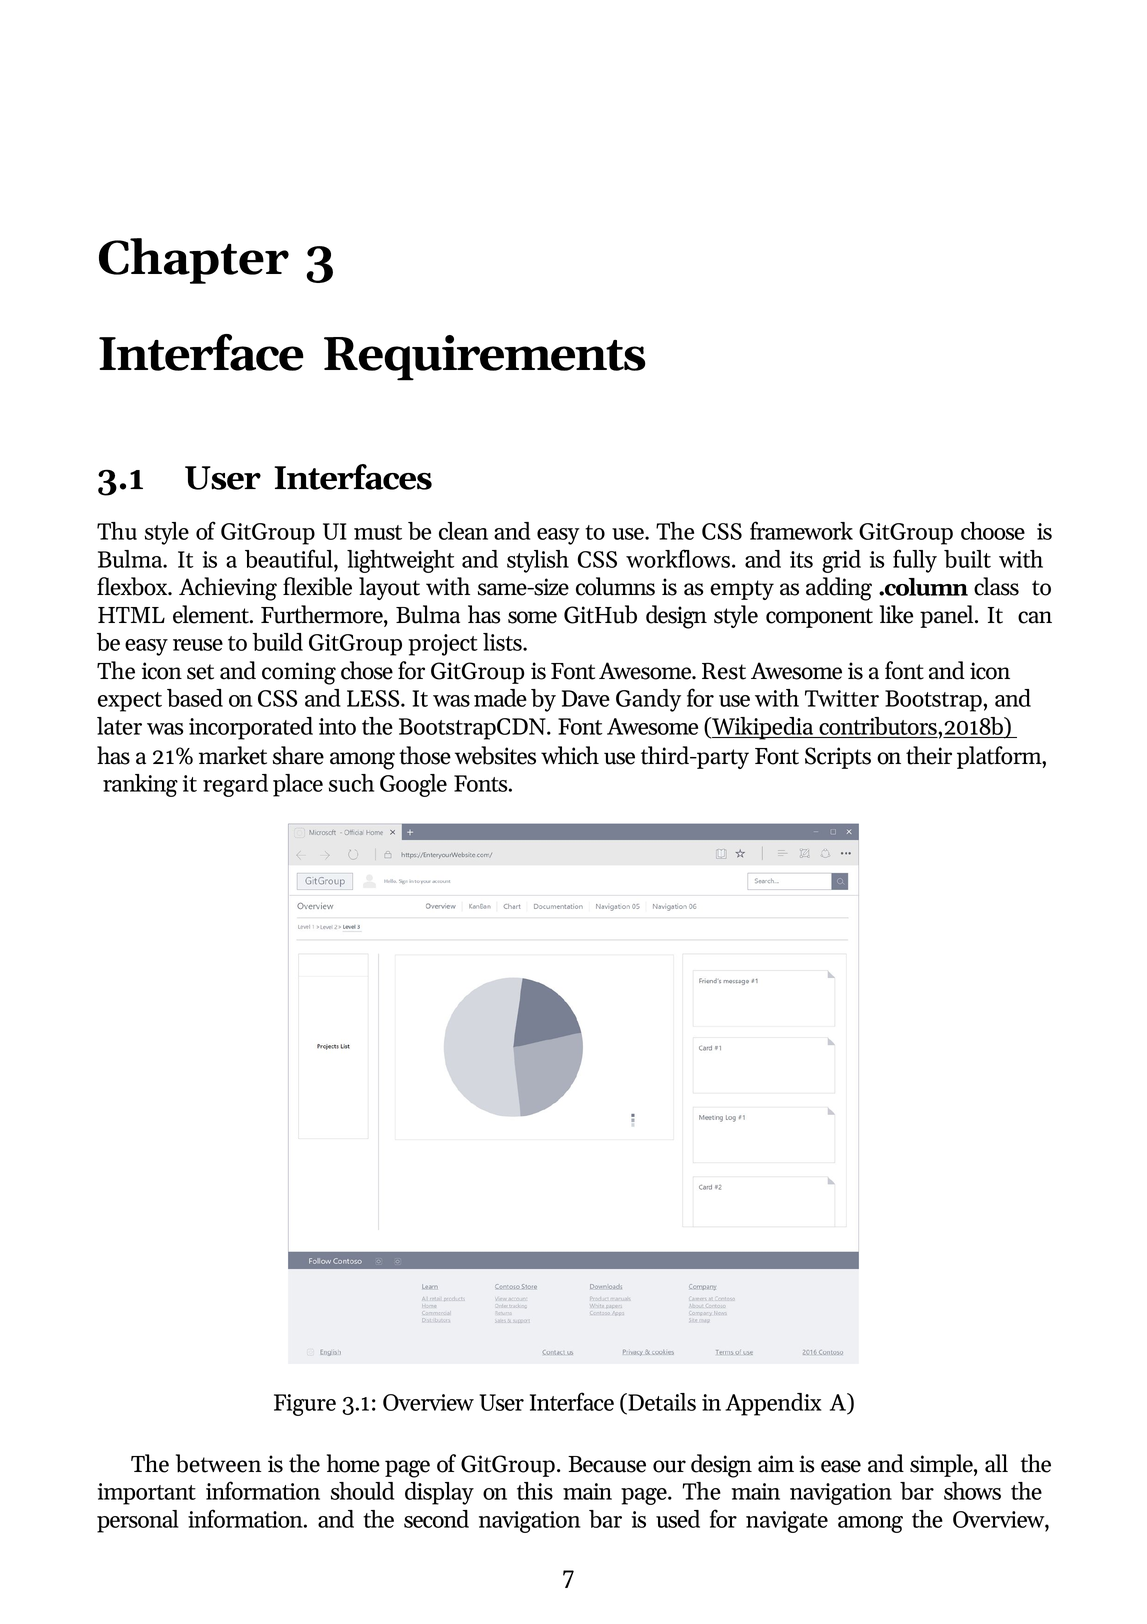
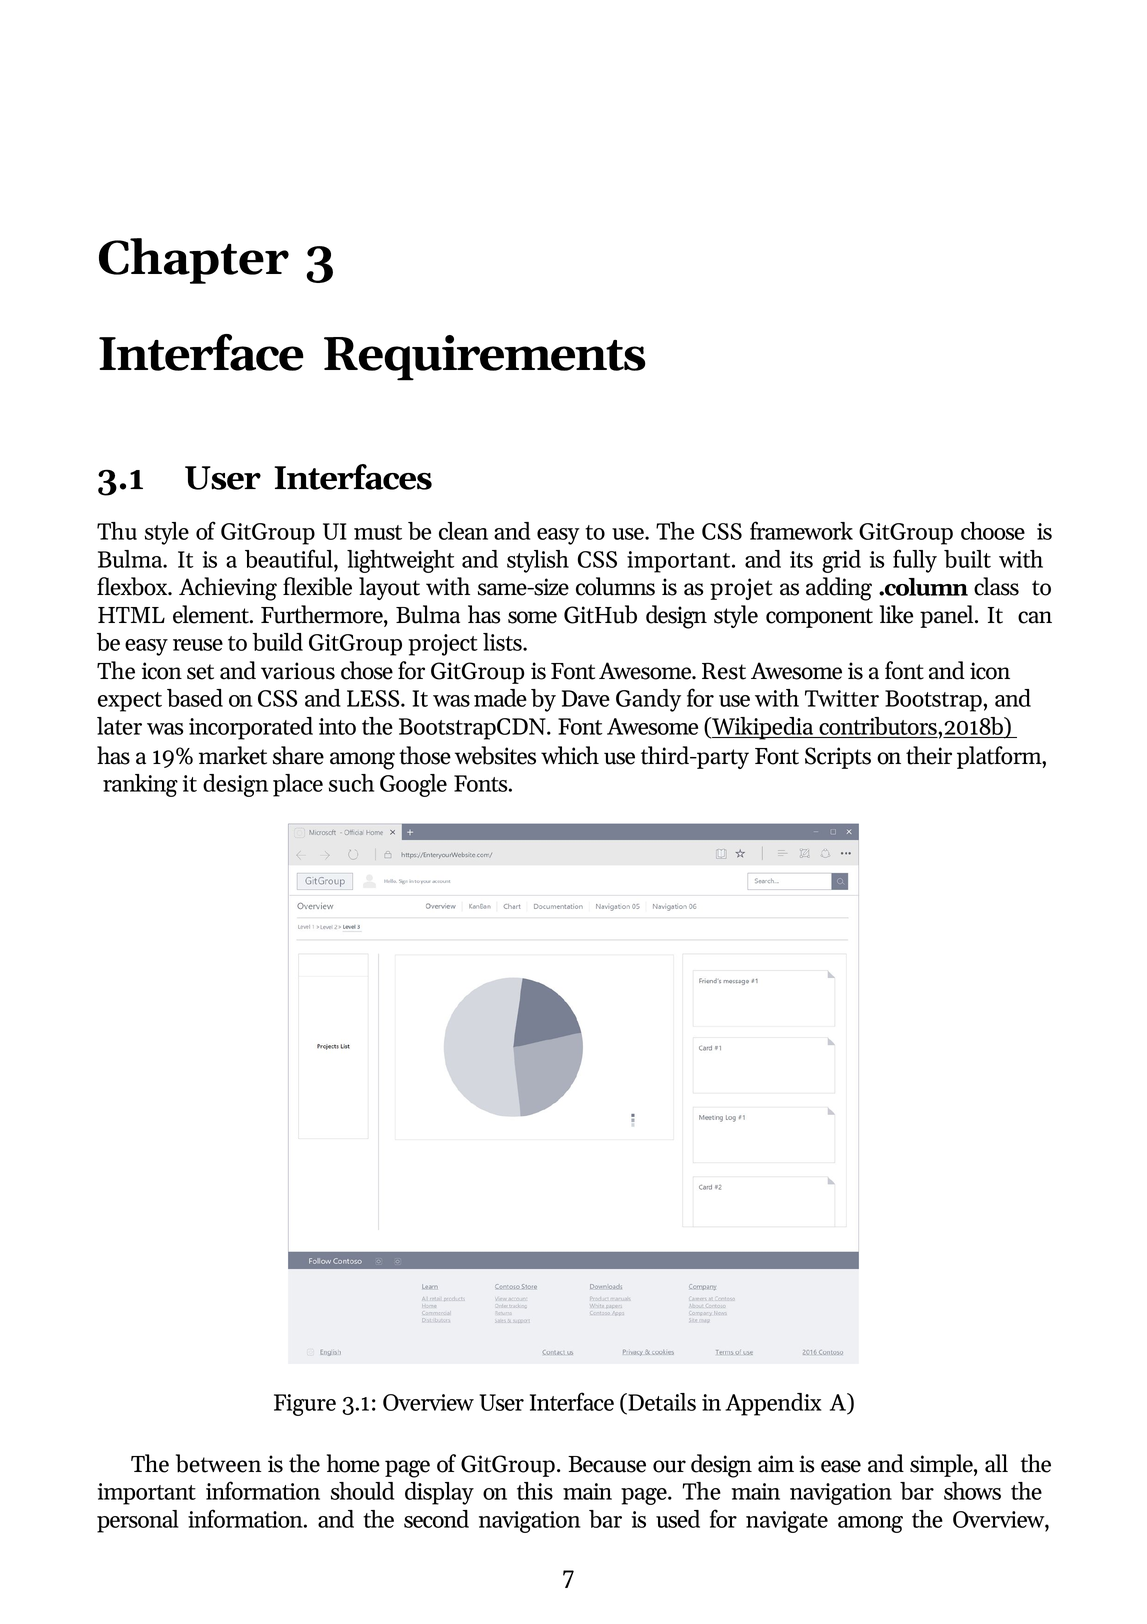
CSS workflows: workflows -> important
empty: empty -> projet
coming: coming -> various
21%: 21% -> 19%
it regard: regard -> design
